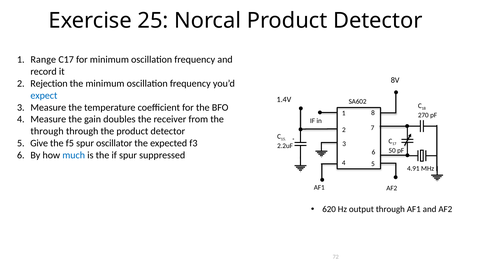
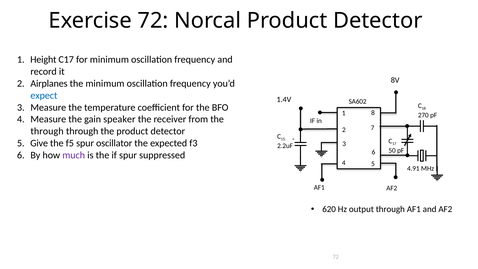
Exercise 25: 25 -> 72
Range: Range -> Height
Rejection: Rejection -> Airplanes
doubles: doubles -> speaker
much colour: blue -> purple
